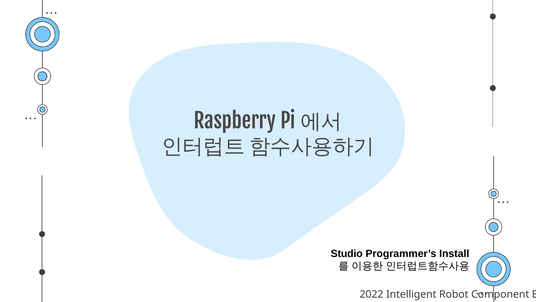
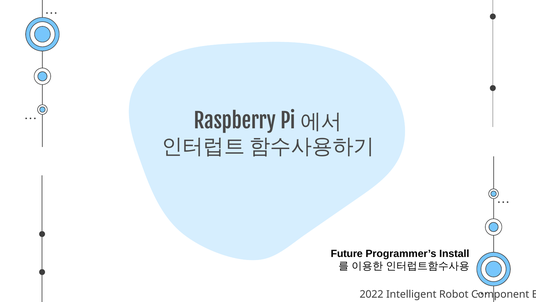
Studio: Studio -> Future
